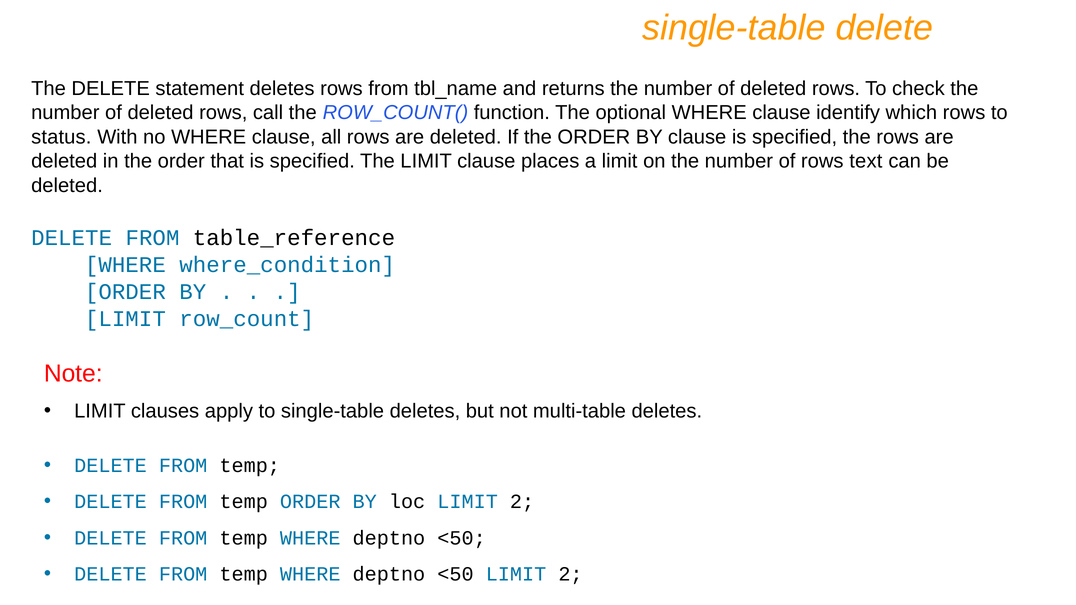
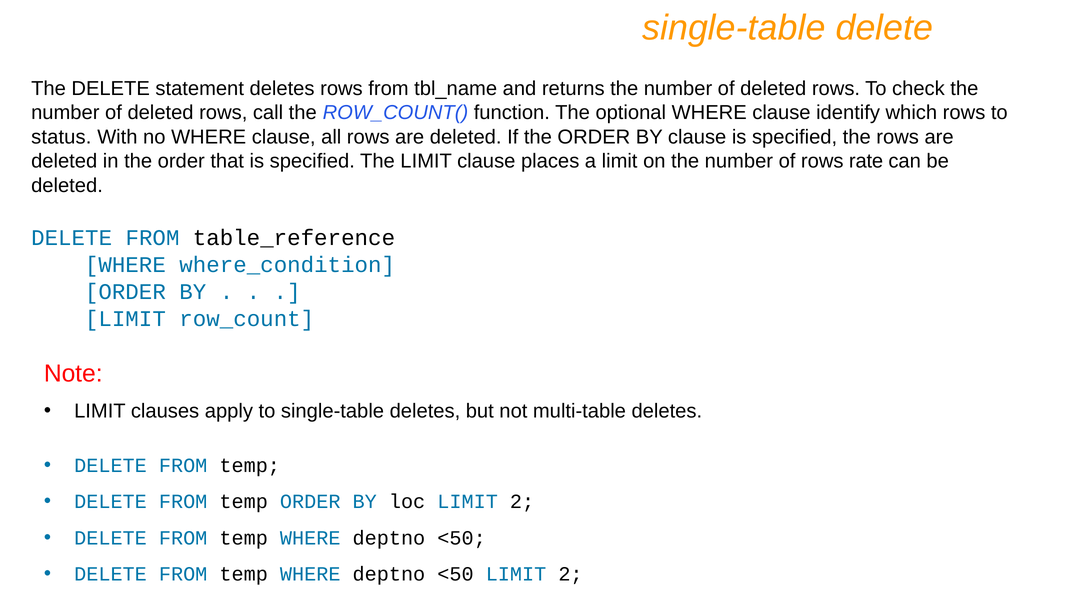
text: text -> rate
